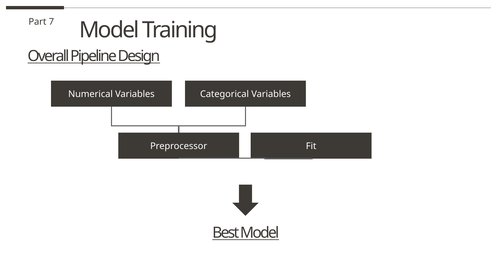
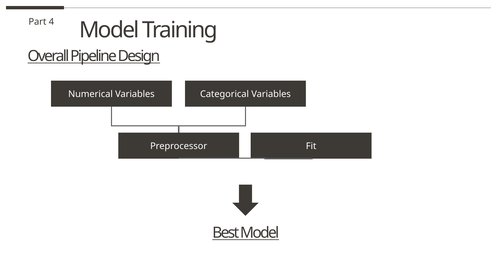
7: 7 -> 4
